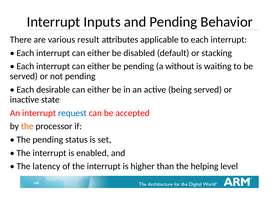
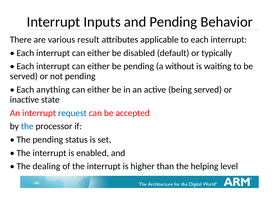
stacking: stacking -> typically
desirable: desirable -> anything
the at (27, 126) colour: orange -> blue
latency: latency -> dealing
